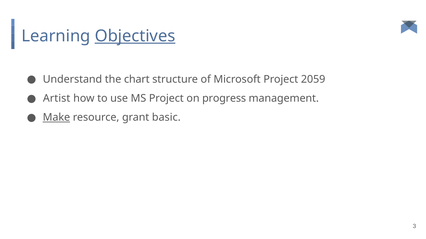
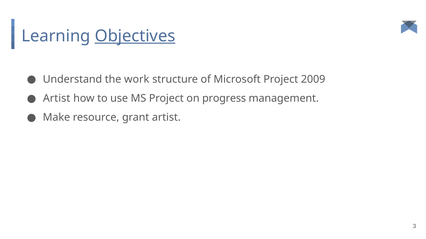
chart: chart -> work
2059: 2059 -> 2009
Make underline: present -> none
grant basic: basic -> artist
